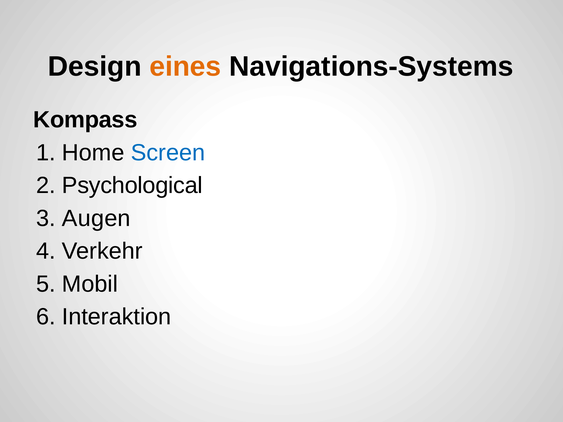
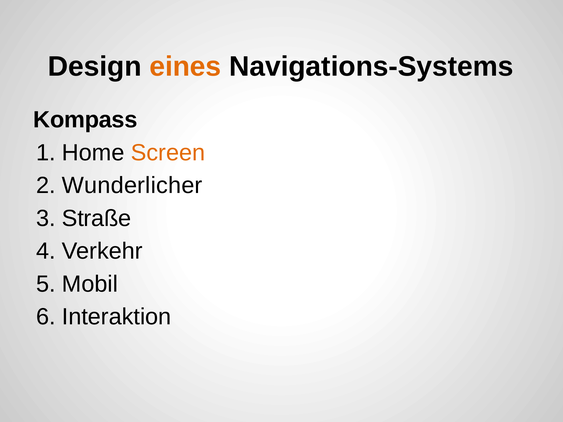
Screen colour: blue -> orange
Psychological: Psychological -> Wunderlicher
Augen: Augen -> Straße
